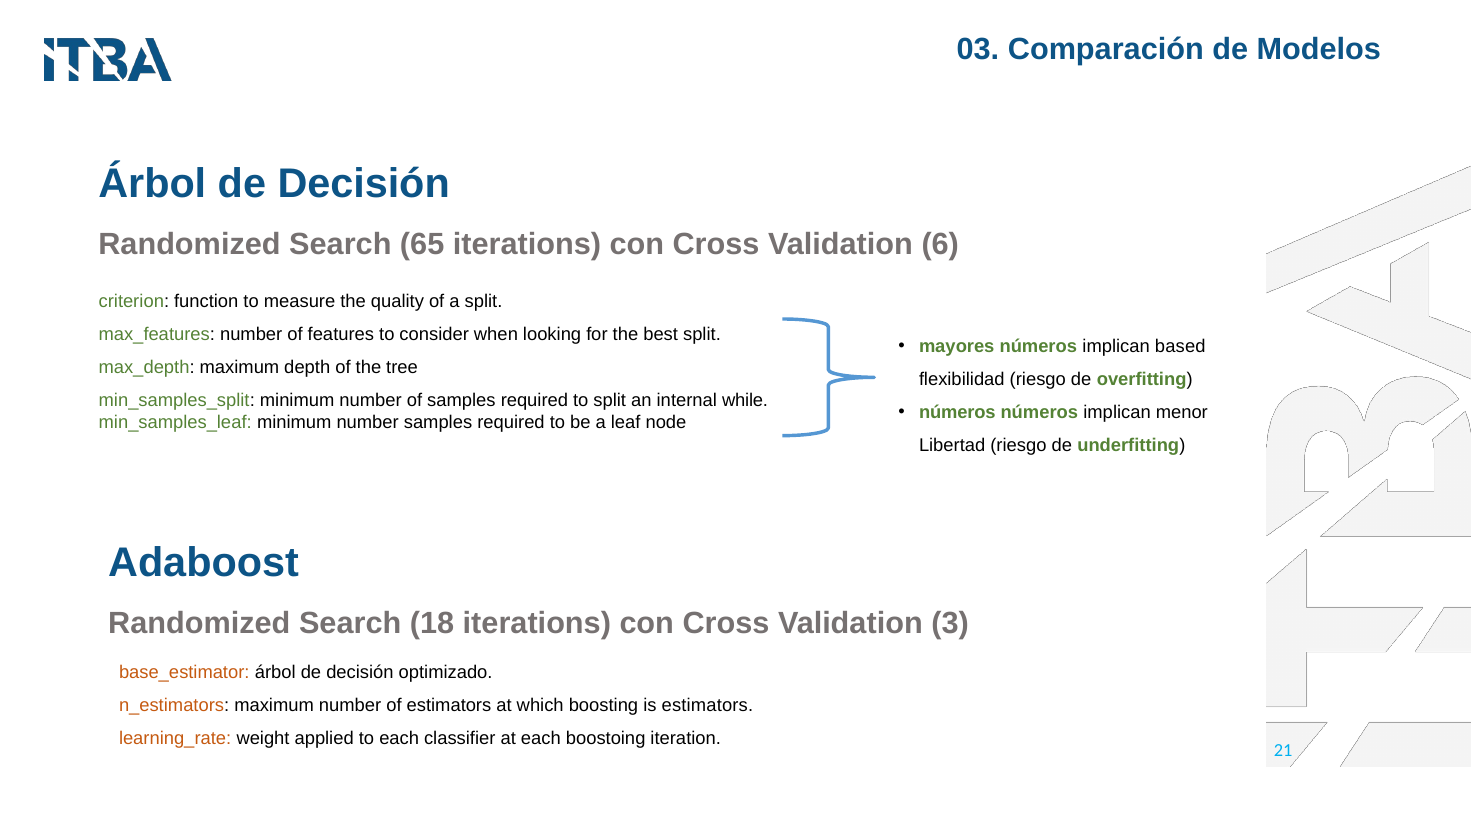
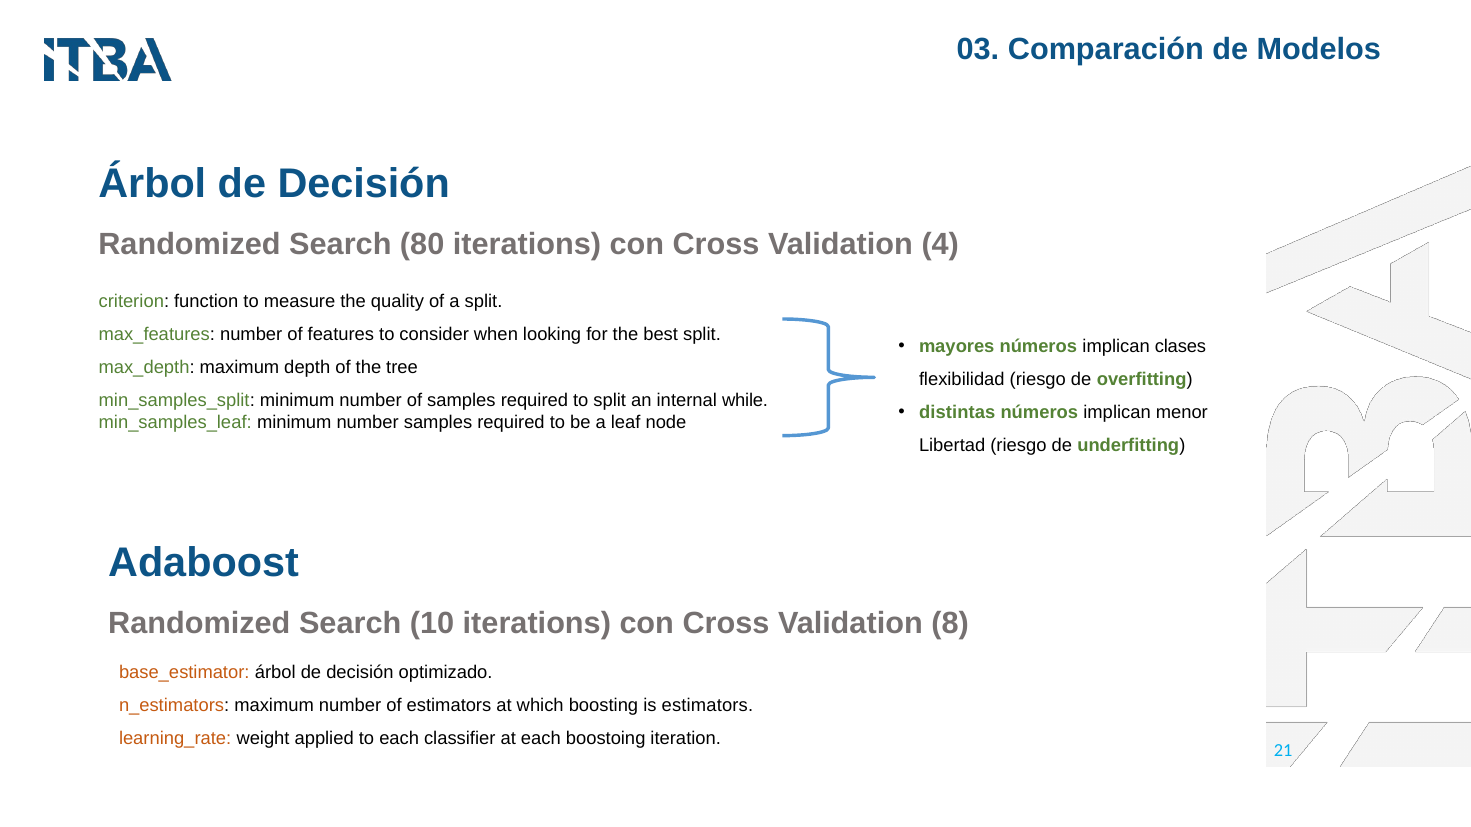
65: 65 -> 80
6: 6 -> 4
based: based -> clases
números at (957, 413): números -> distintas
18: 18 -> 10
3: 3 -> 8
